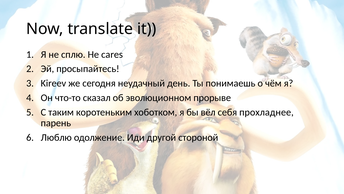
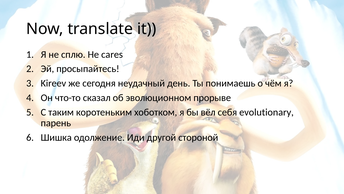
прохладнее: прохладнее -> evolutionary
Люблю: Люблю -> Шишка
